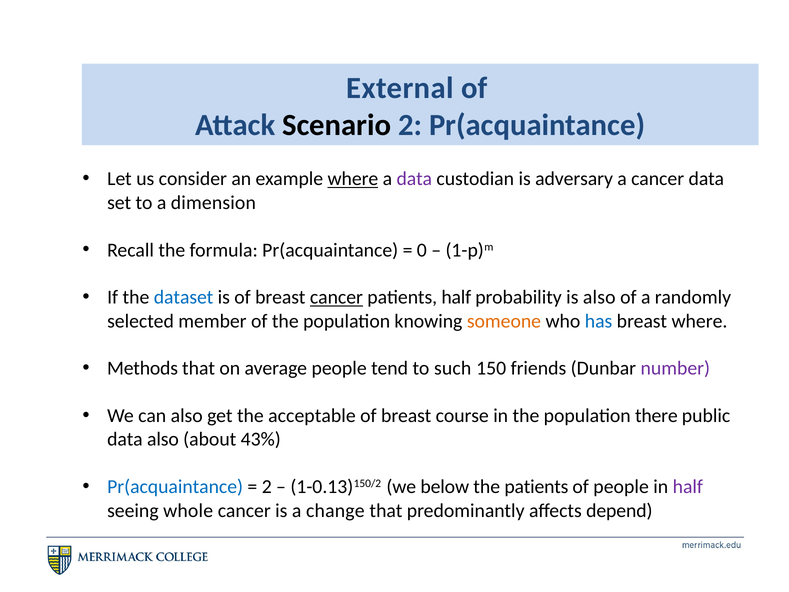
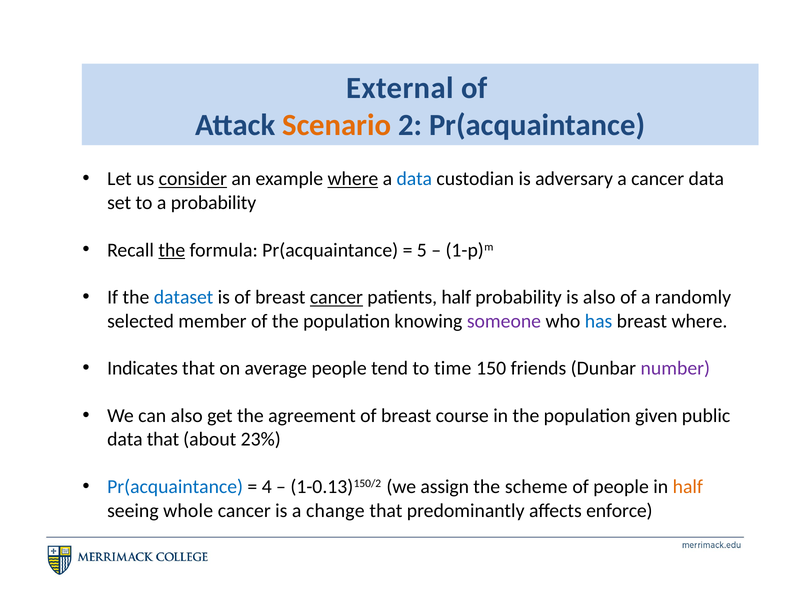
Scenario colour: black -> orange
consider underline: none -> present
data at (414, 179) colour: purple -> blue
a dimension: dimension -> probability
the at (172, 250) underline: none -> present
0: 0 -> 5
someone colour: orange -> purple
Methods: Methods -> Indicates
such: such -> time
acceptable: acceptable -> agreement
there: there -> given
data also: also -> that
43%: 43% -> 23%
2 at (267, 487): 2 -> 4
below: below -> assign
the patients: patients -> scheme
half at (688, 487) colour: purple -> orange
depend: depend -> enforce
